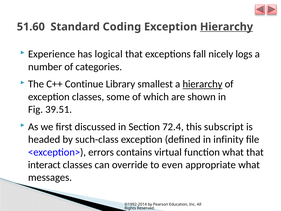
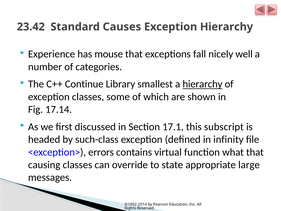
51.60: 51.60 -> 23.42
Coding: Coding -> Causes
Hierarchy at (226, 27) underline: present -> none
logical: logical -> mouse
logs: logs -> well
39.51: 39.51 -> 17.14
72.4: 72.4 -> 17.1
interact: interact -> causing
even: even -> state
appropriate what: what -> large
